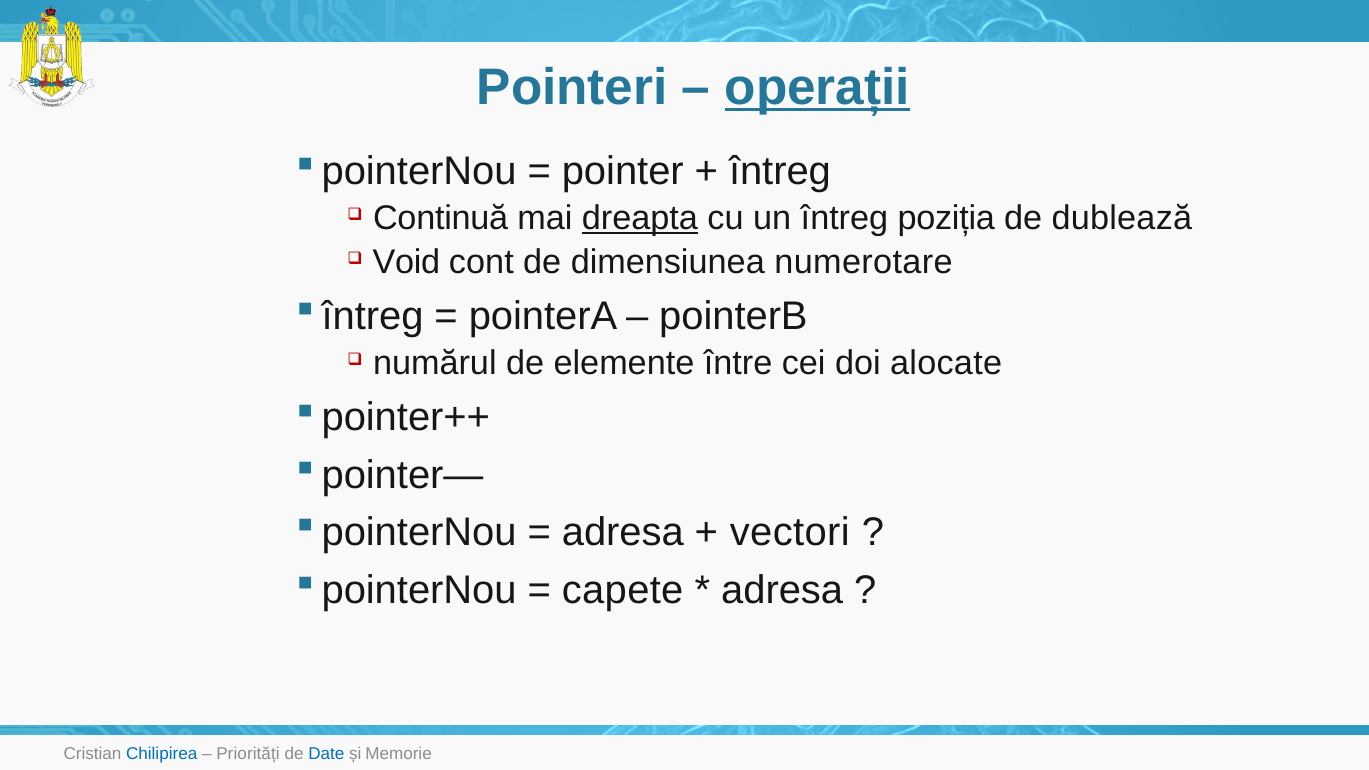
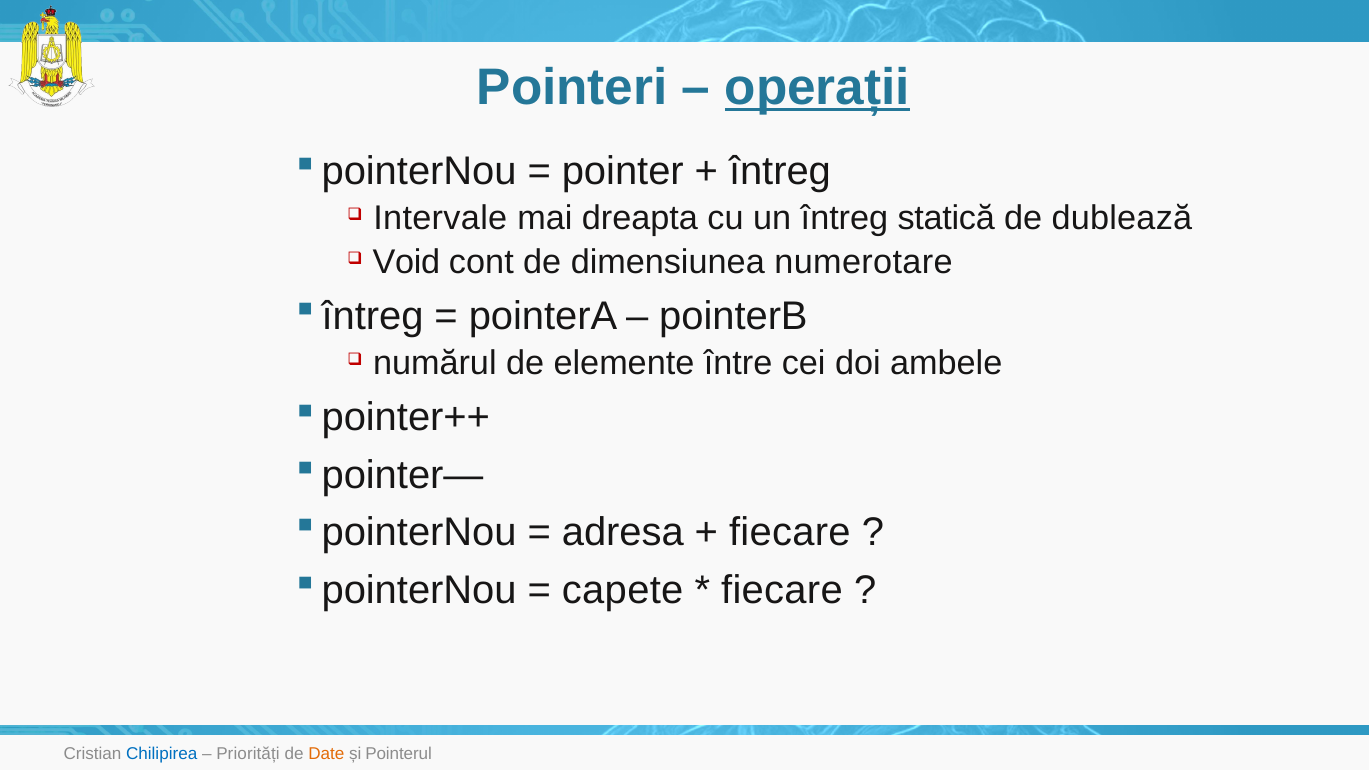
Continuă: Continuă -> Intervale
dreapta underline: present -> none
poziția: poziția -> statică
alocate: alocate -> ambele
vectori at (790, 533): vectori -> fiecare
adresa at (782, 590): adresa -> fiecare
Date colour: blue -> orange
Memorie: Memorie -> Pointerul
